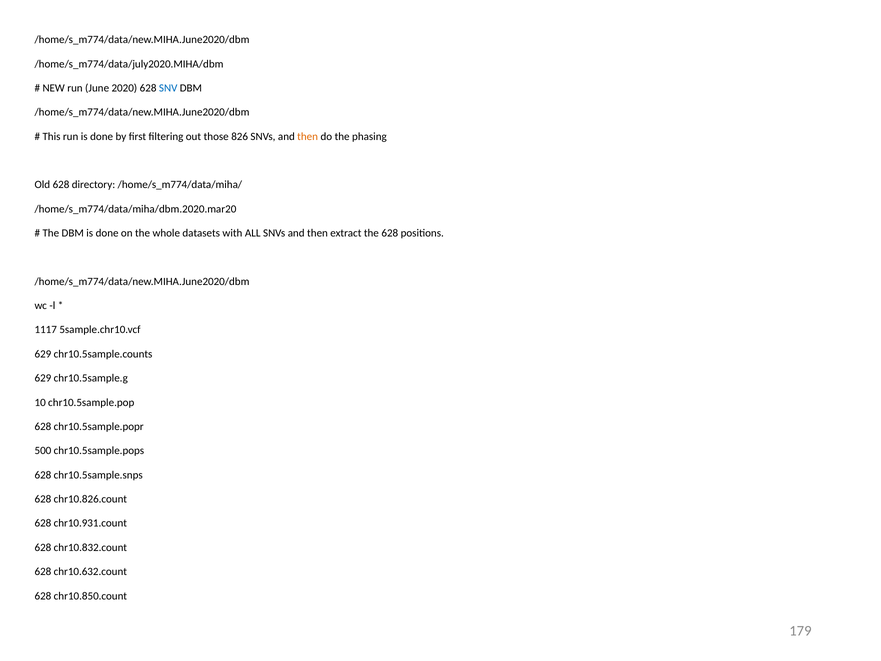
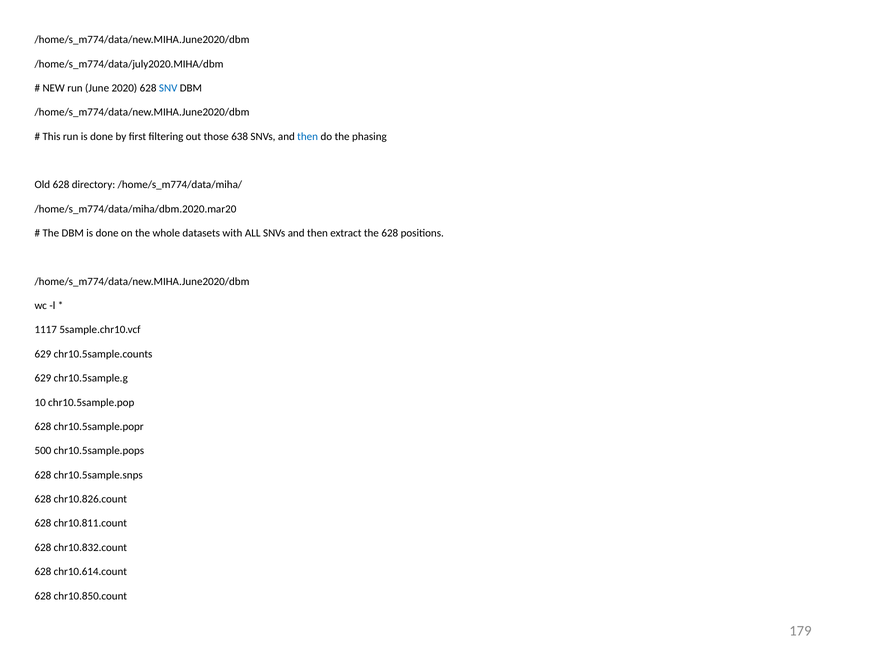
826: 826 -> 638
then at (308, 136) colour: orange -> blue
chr10.931.count: chr10.931.count -> chr10.811.count
chr10.632.count: chr10.632.count -> chr10.614.count
